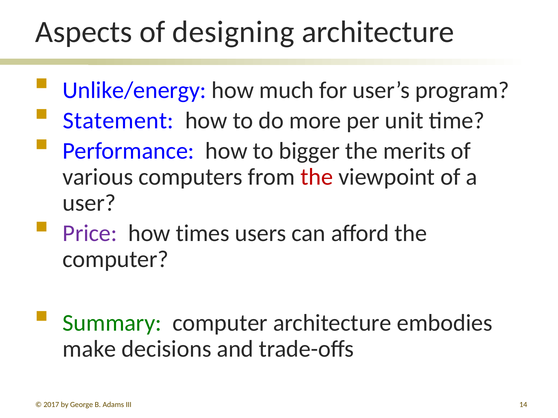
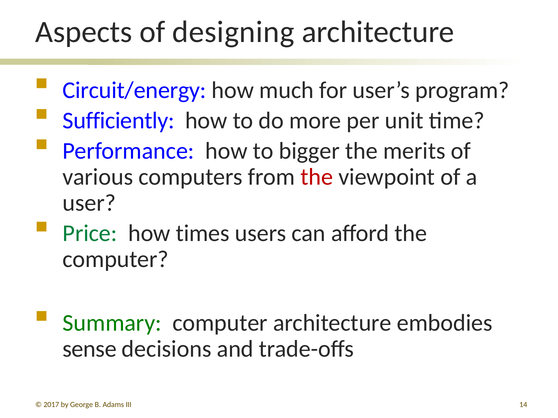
Unlike/energy: Unlike/energy -> Circuit/energy
Statement: Statement -> Sufficiently
Price colour: purple -> green
make: make -> sense
